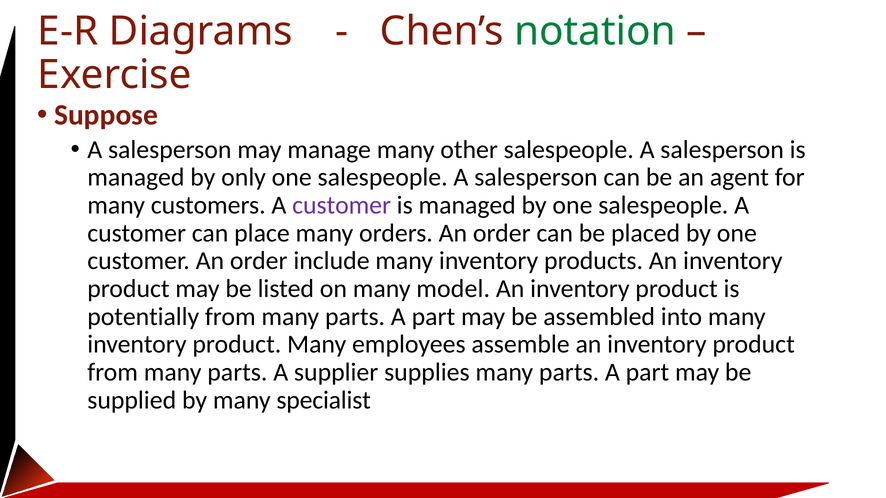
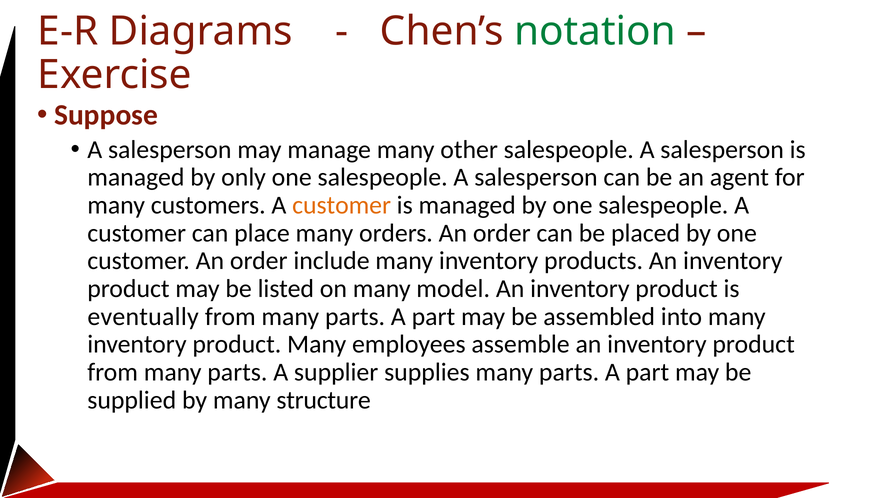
customer at (342, 205) colour: purple -> orange
potentially: potentially -> eventually
specialist: specialist -> structure
